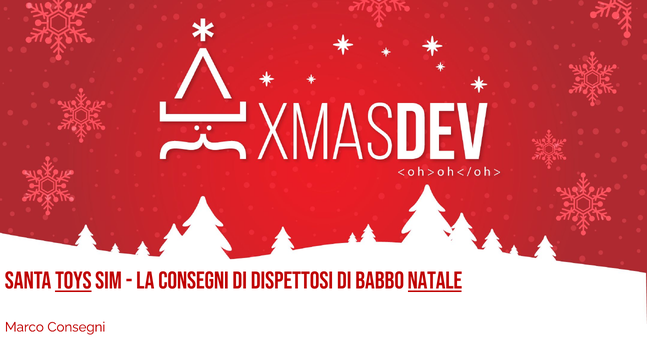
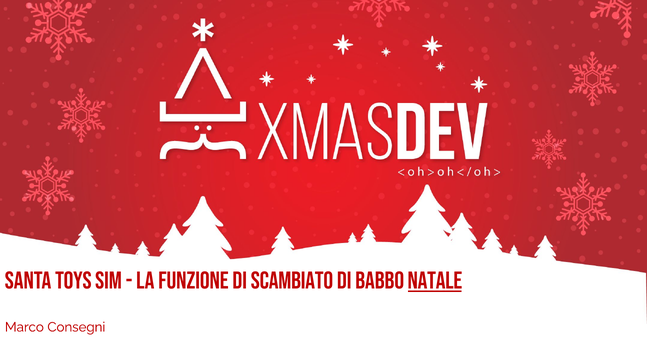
Toys underline: present -> none
La consegni: consegni -> funzione
dispettosi: dispettosi -> scambiato
